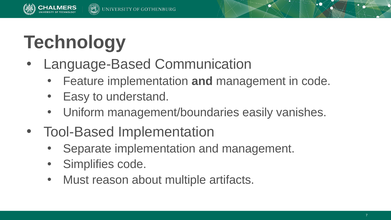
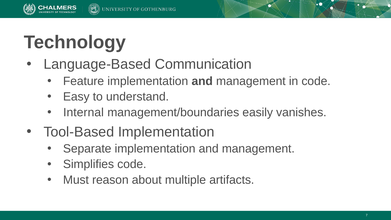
Uniform: Uniform -> Internal
